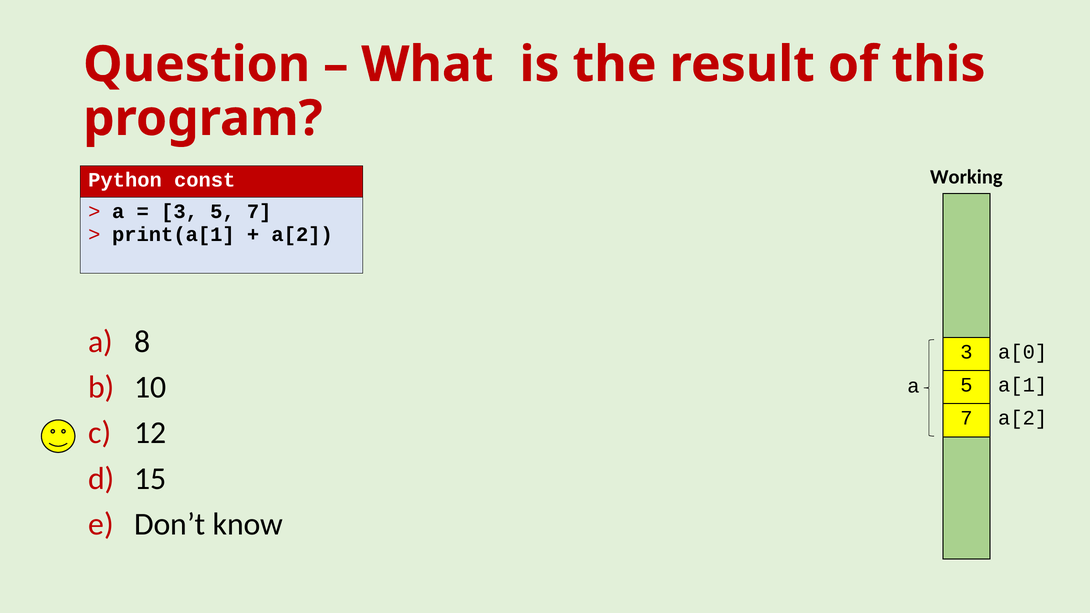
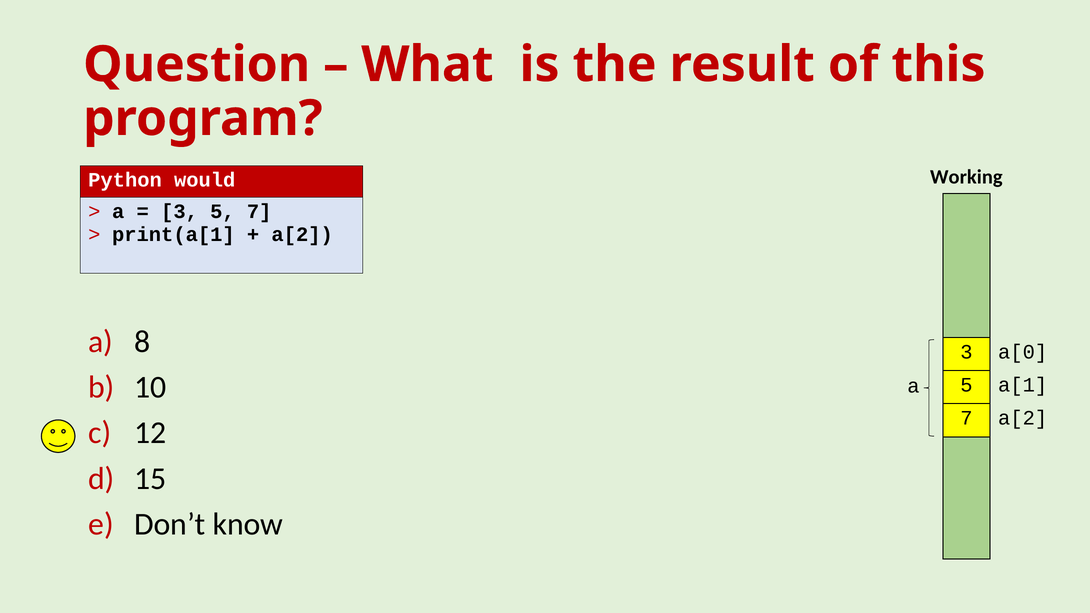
const: const -> would
